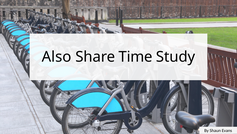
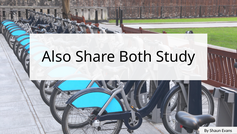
Time: Time -> Both
